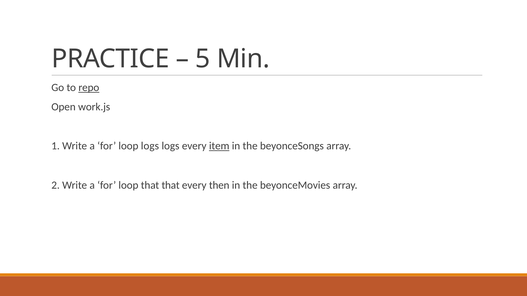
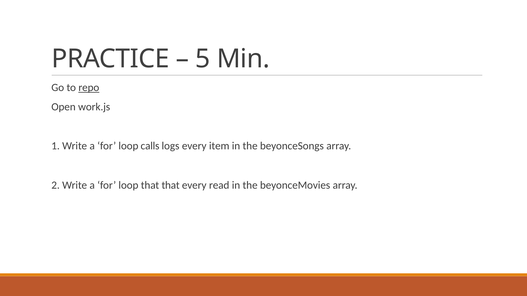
loop logs: logs -> calls
item underline: present -> none
then: then -> read
